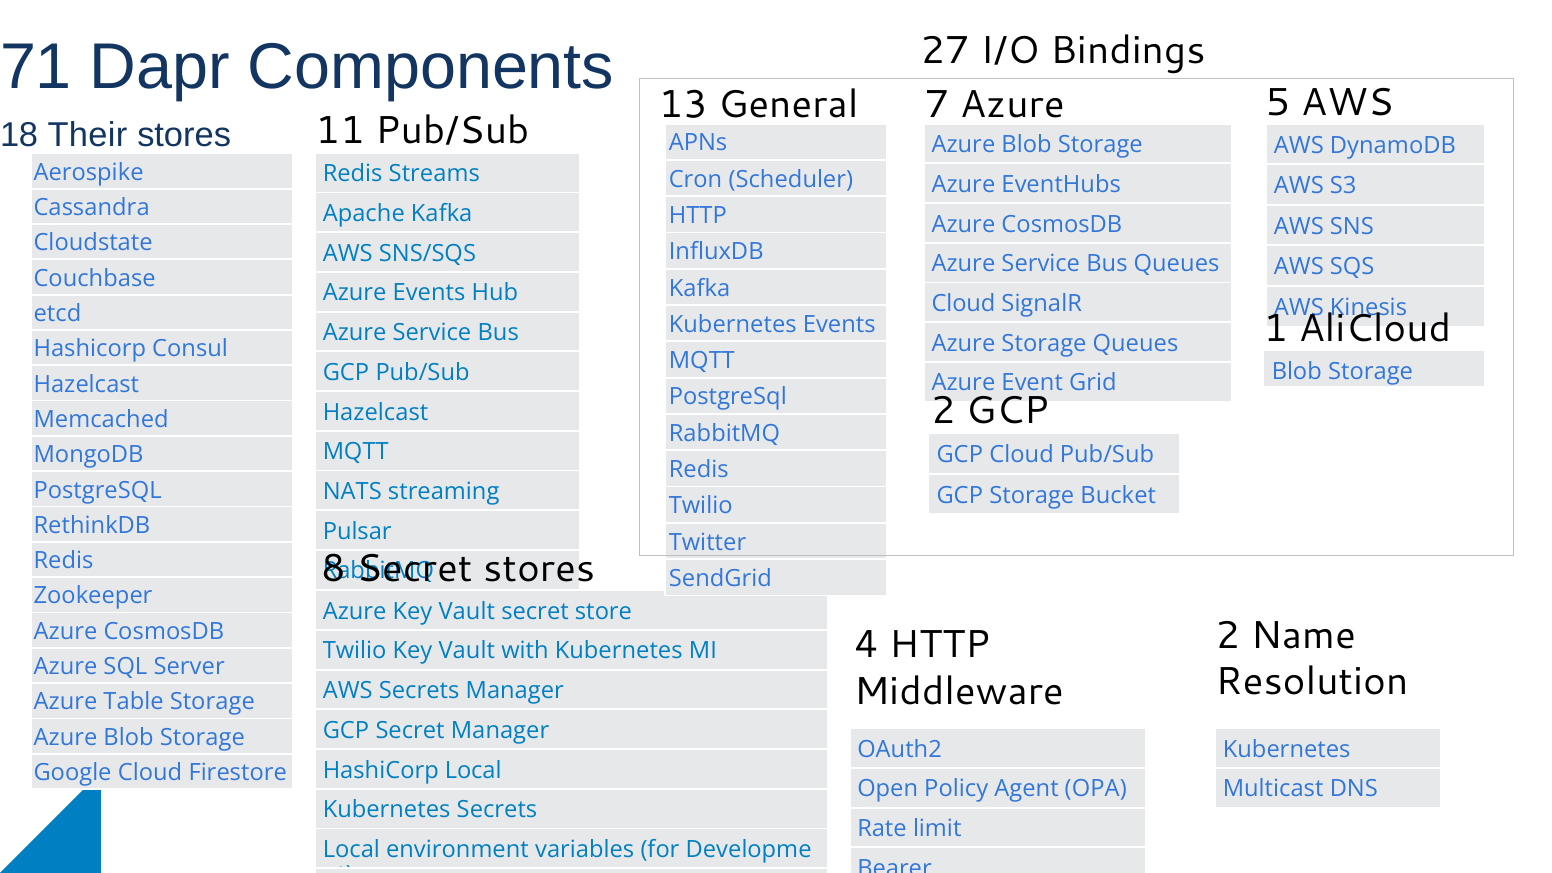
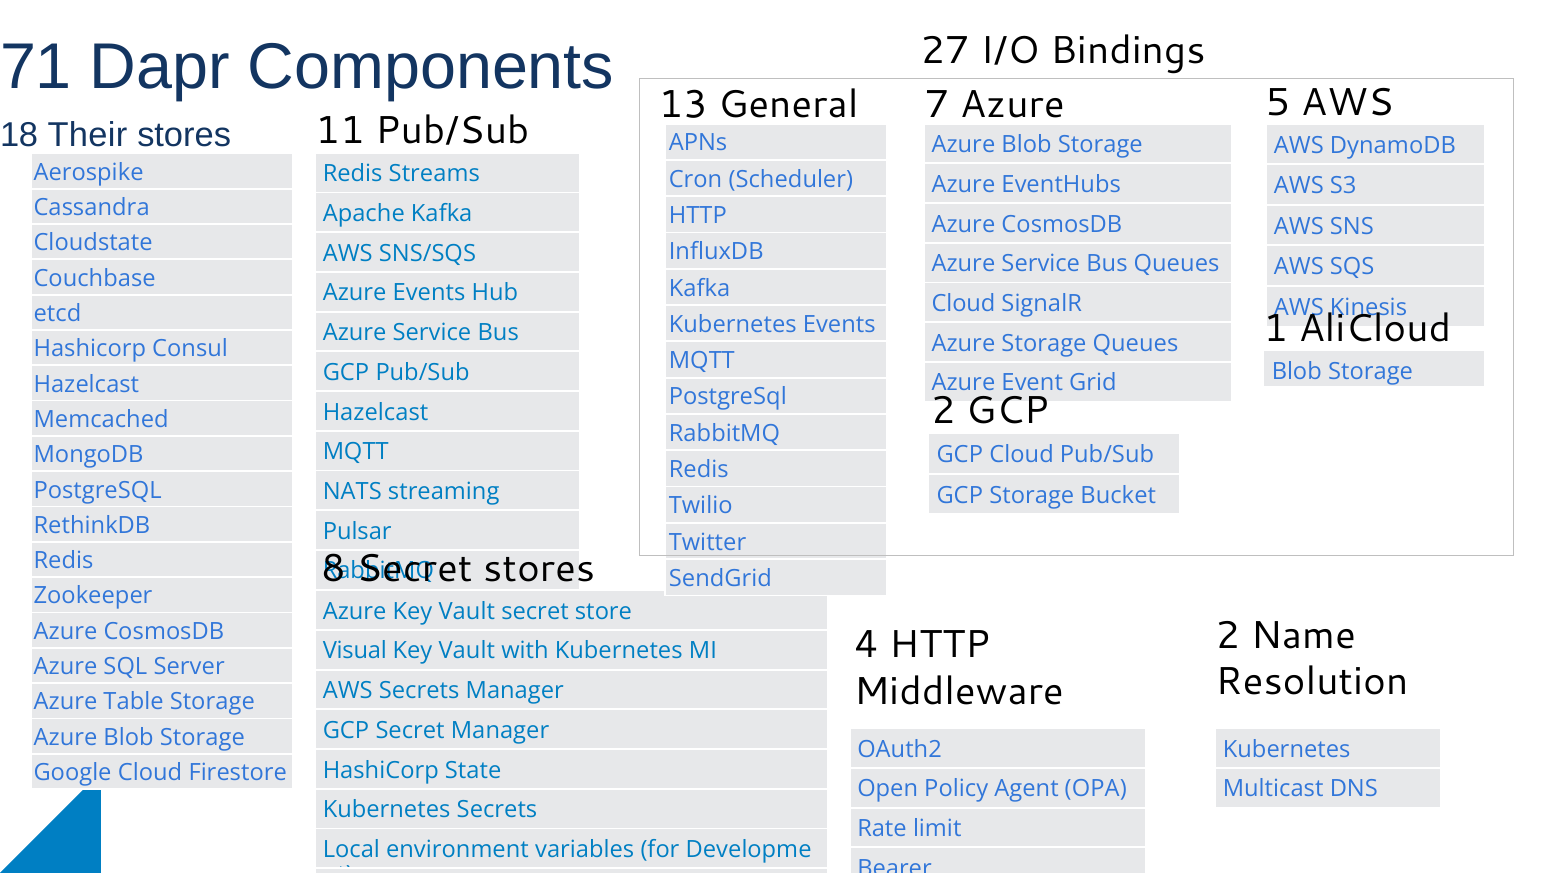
Twilio at (355, 651): Twilio -> Visual
HashiCorp Local: Local -> State
